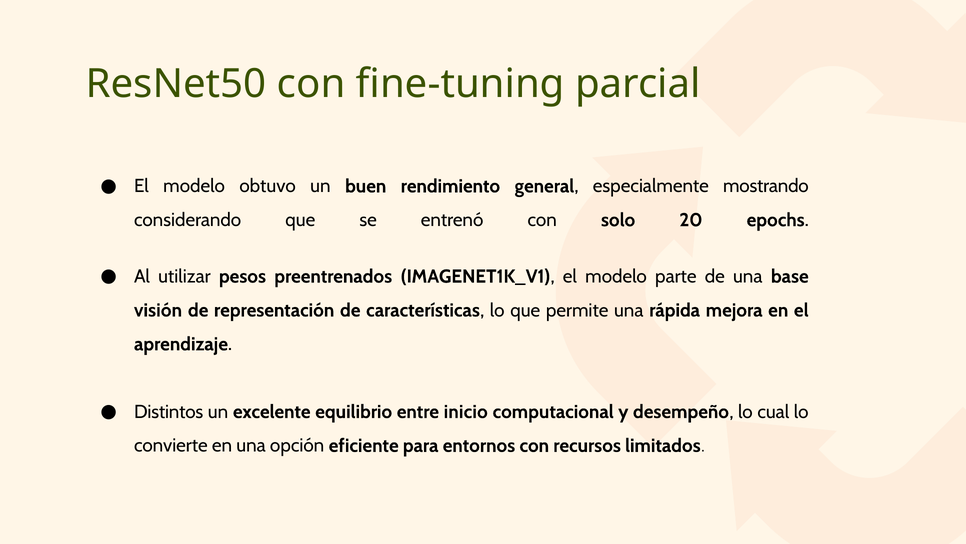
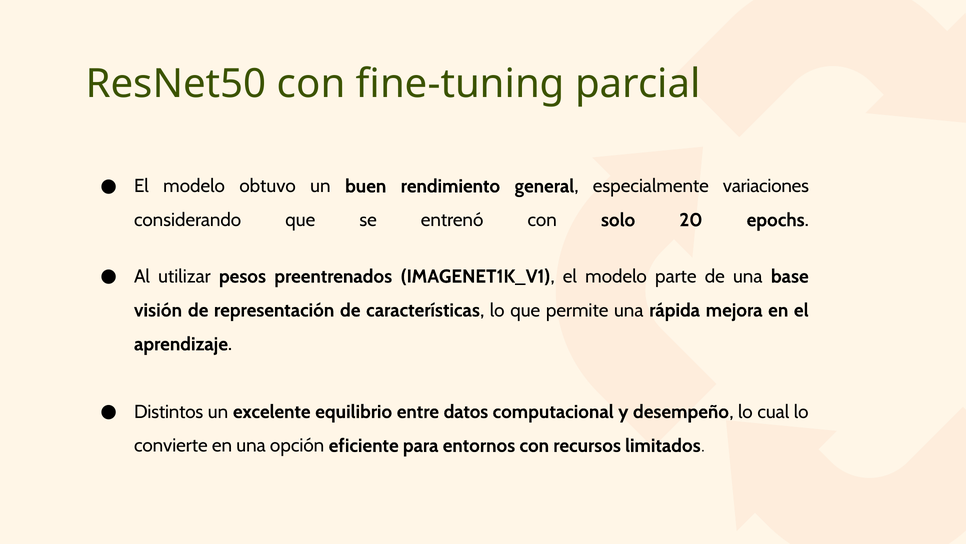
mostrando: mostrando -> variaciones
inicio: inicio -> datos
